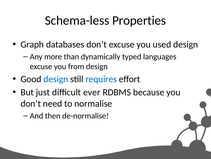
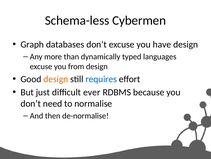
Properties: Properties -> Cybermen
used: used -> have
design at (56, 79) colour: blue -> orange
